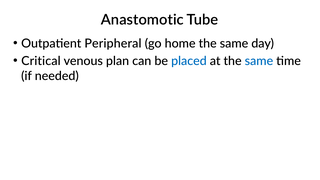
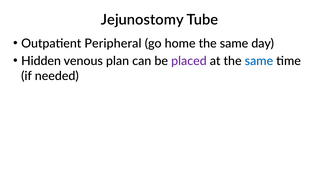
Anastomotic: Anastomotic -> Jejunostomy
Critical: Critical -> Hidden
placed colour: blue -> purple
